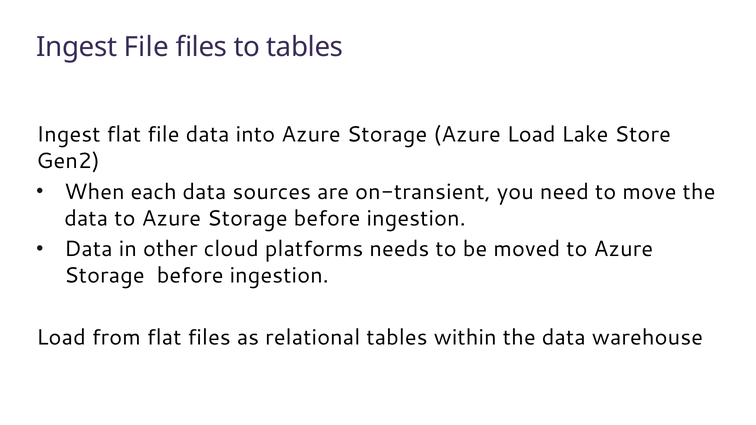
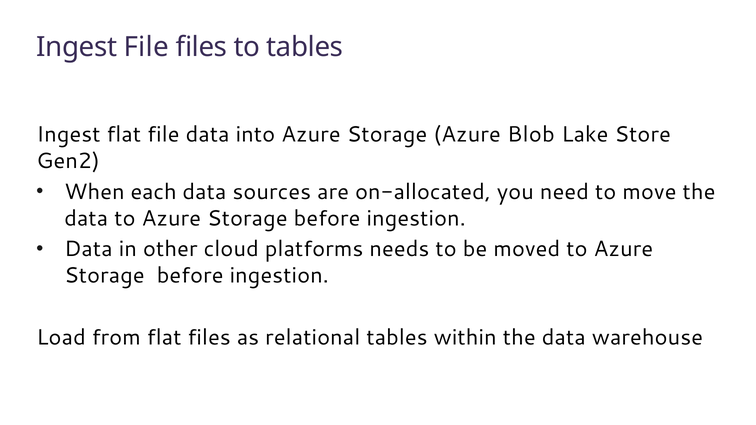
Azure Load: Load -> Blob
on-transient: on-transient -> on-allocated
